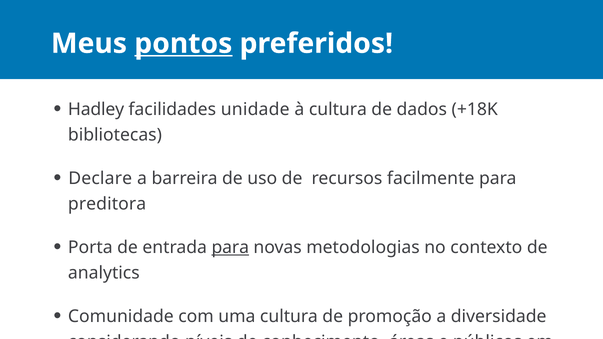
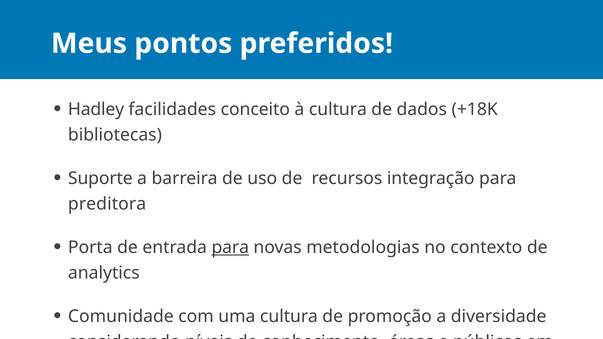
pontos underline: present -> none
unidade: unidade -> conceito
Declare: Declare -> Suporte
facilmente: facilmente -> integração
